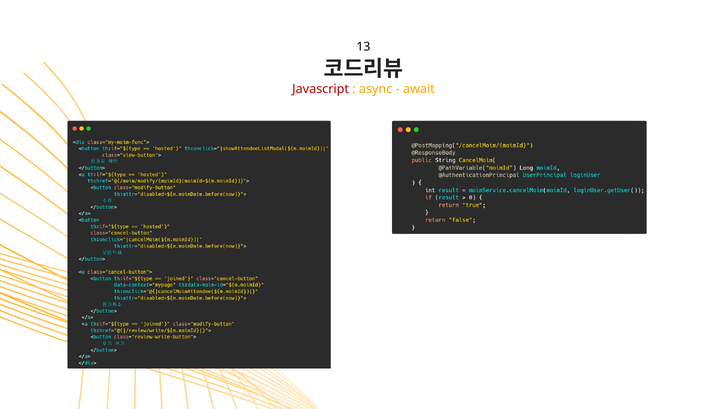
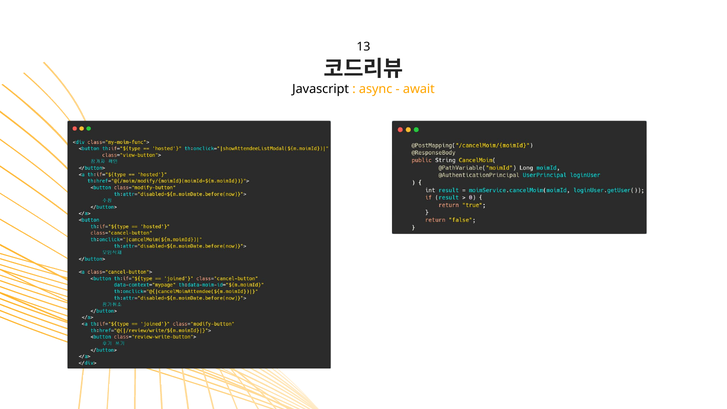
Javascript colour: red -> black
